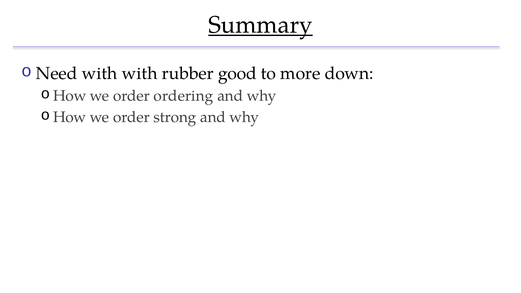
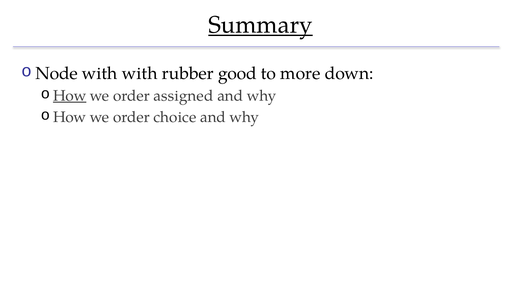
Need: Need -> Node
How at (70, 96) underline: none -> present
ordering: ordering -> assigned
strong: strong -> choice
